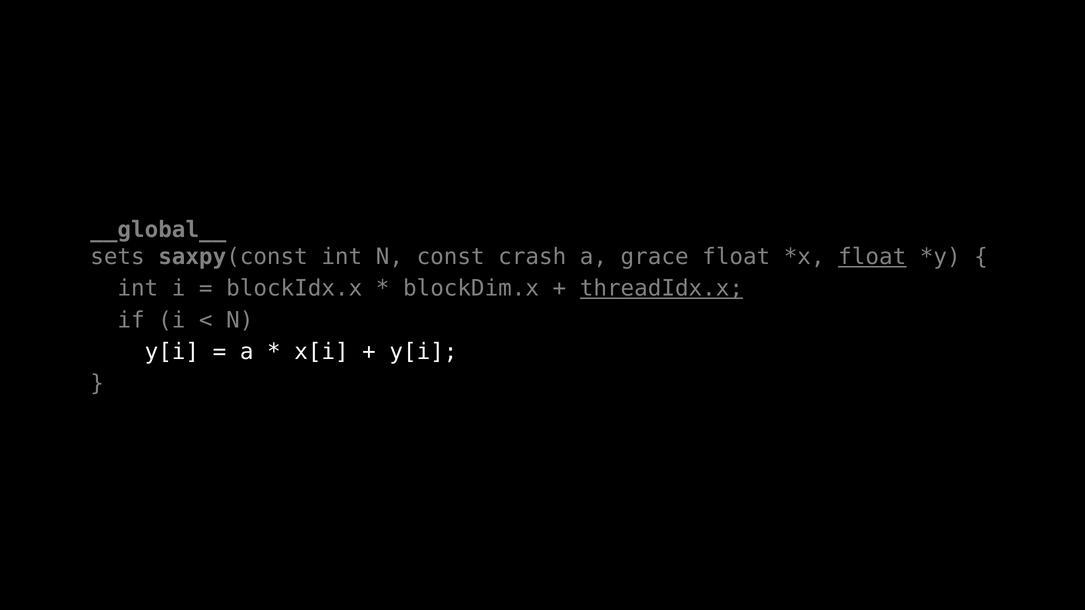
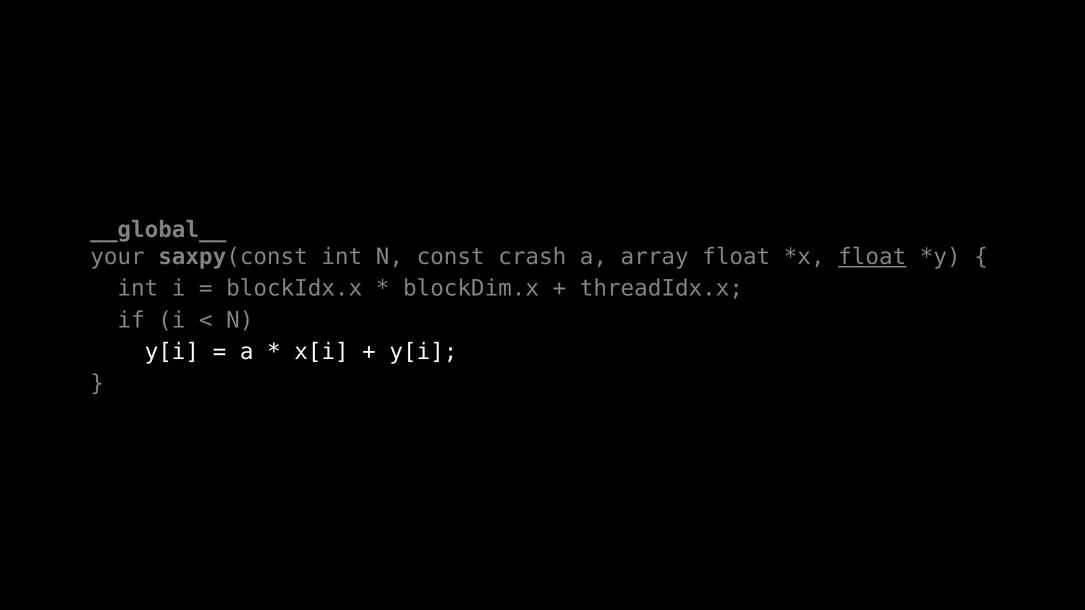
sets: sets -> your
grace: grace -> array
threadIdx.x underline: present -> none
